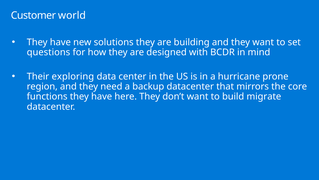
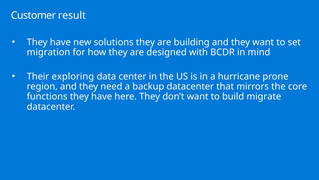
world: world -> result
questions: questions -> migration
